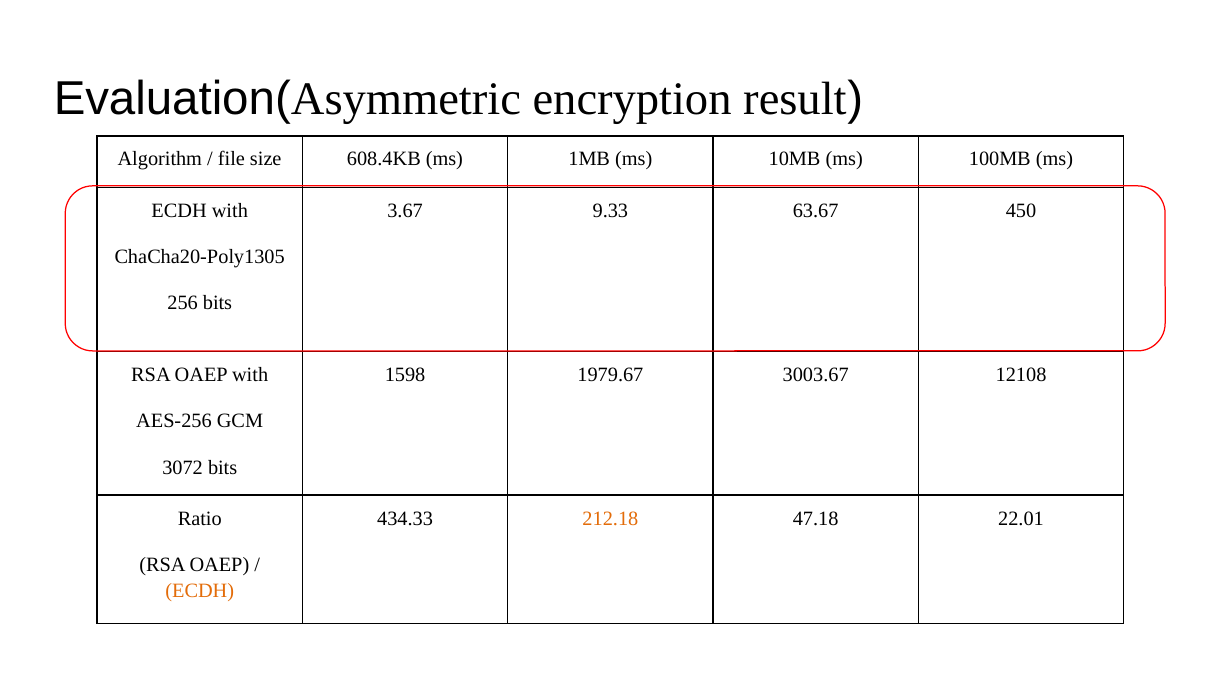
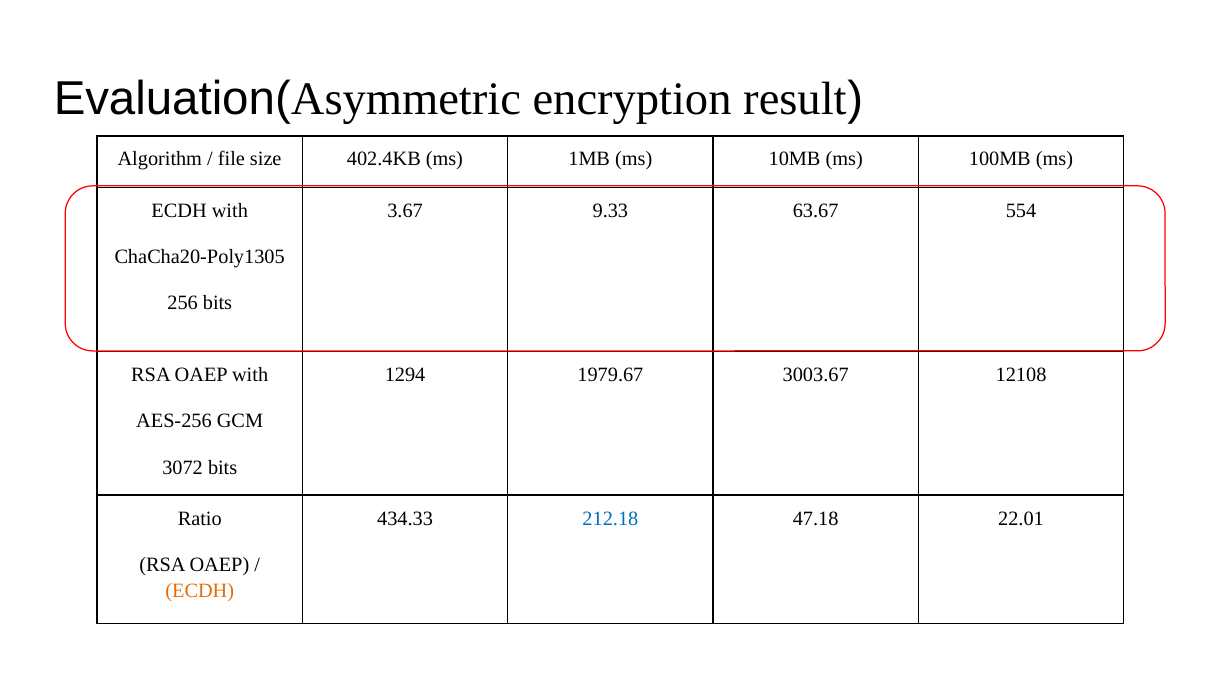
608.4KB: 608.4KB -> 402.4KB
450: 450 -> 554
1598: 1598 -> 1294
212.18 colour: orange -> blue
